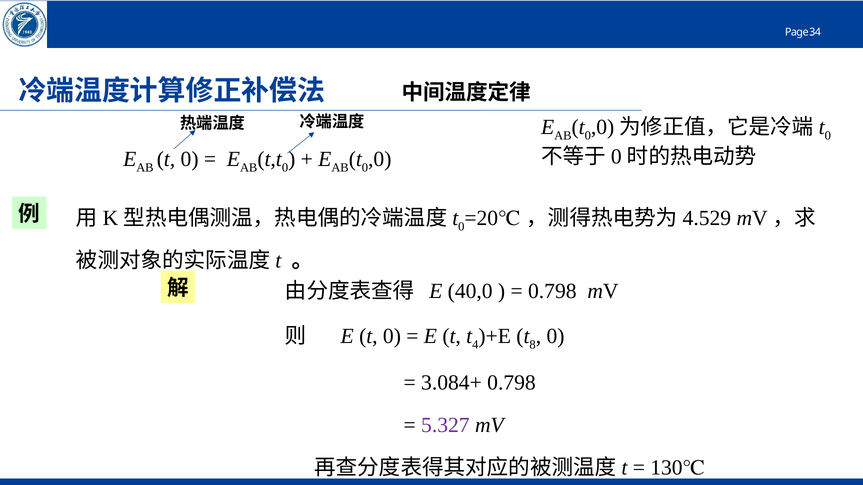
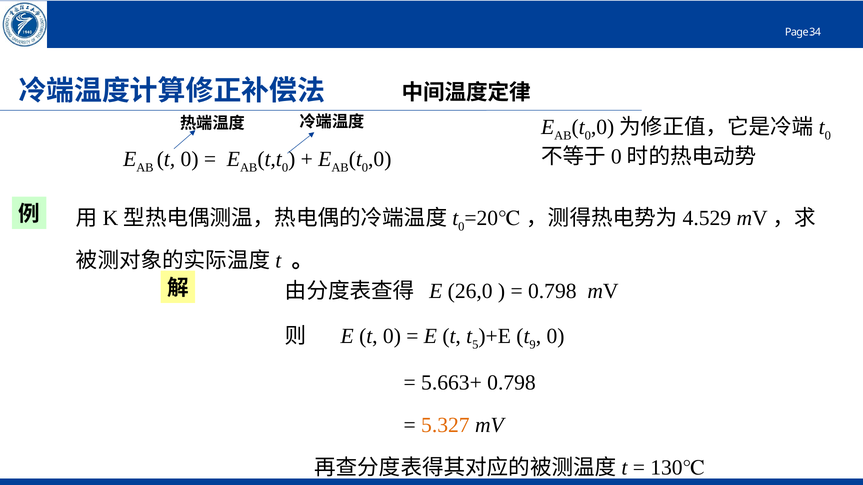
40,0: 40,0 -> 26,0
4: 4 -> 5
8: 8 -> 9
3.084+: 3.084+ -> 5.663+
5.327 colour: purple -> orange
